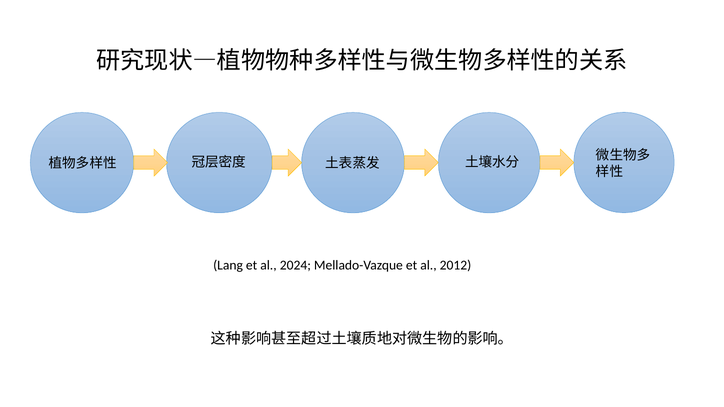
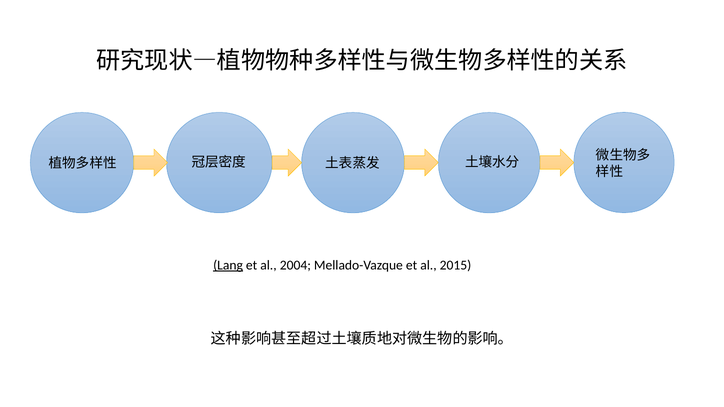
Lang underline: none -> present
2024: 2024 -> 2004
2012: 2012 -> 2015
